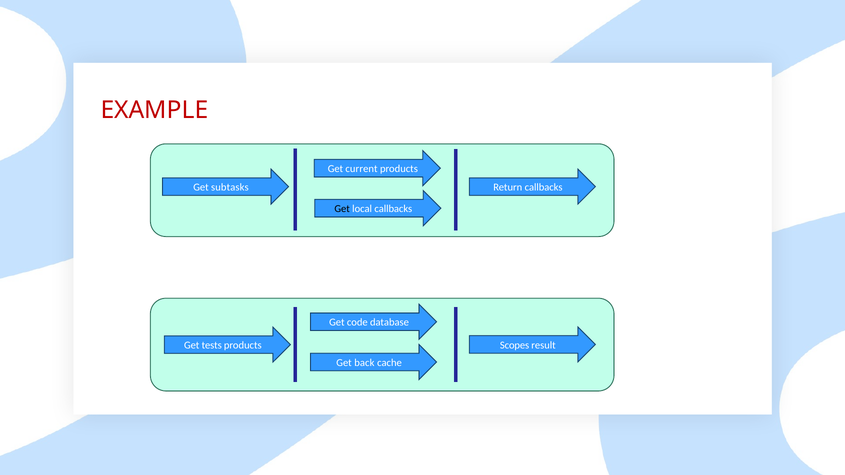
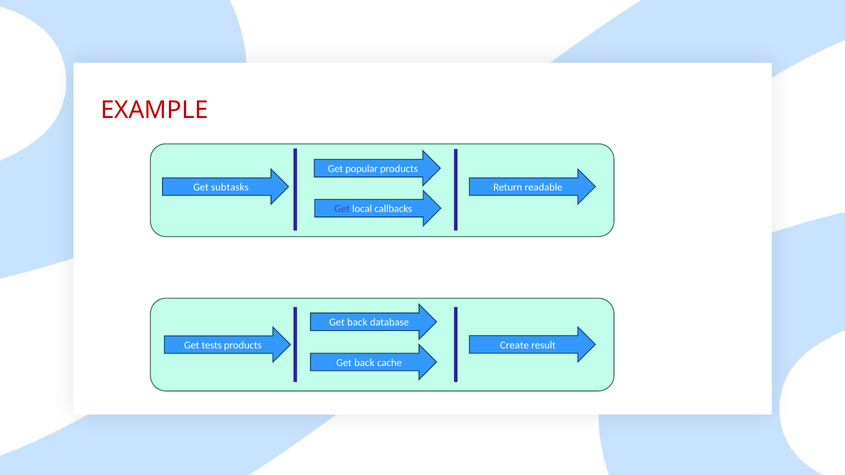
current: current -> popular
Return callbacks: callbacks -> readable
Get at (342, 209) colour: black -> purple
code at (357, 323): code -> back
Scopes: Scopes -> Create
